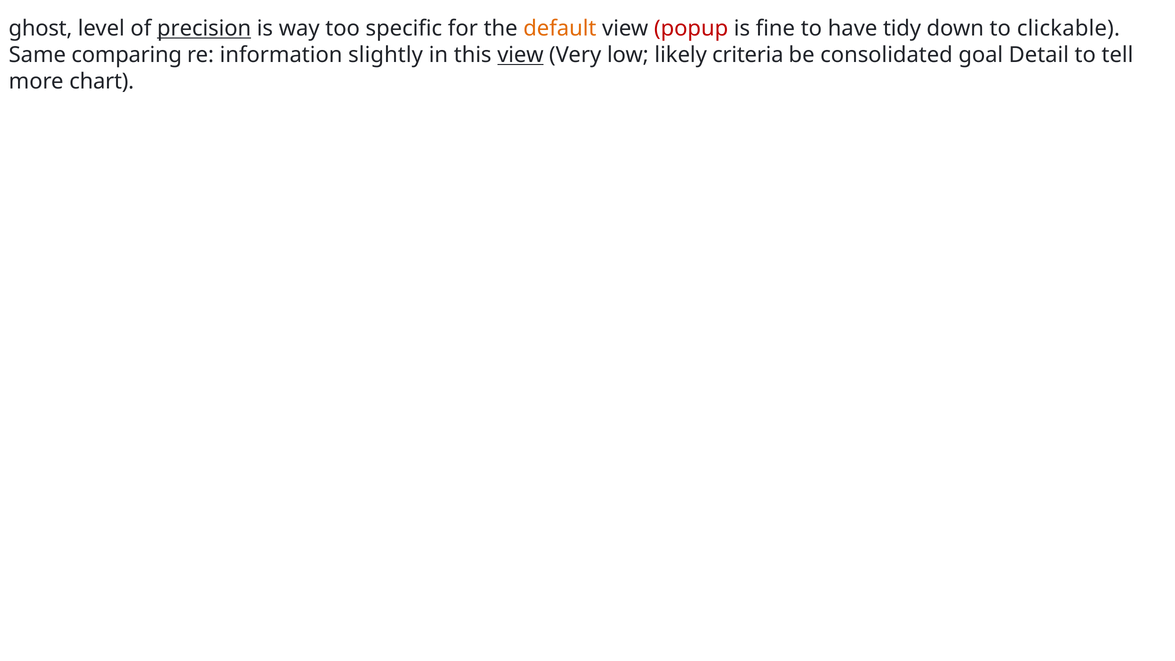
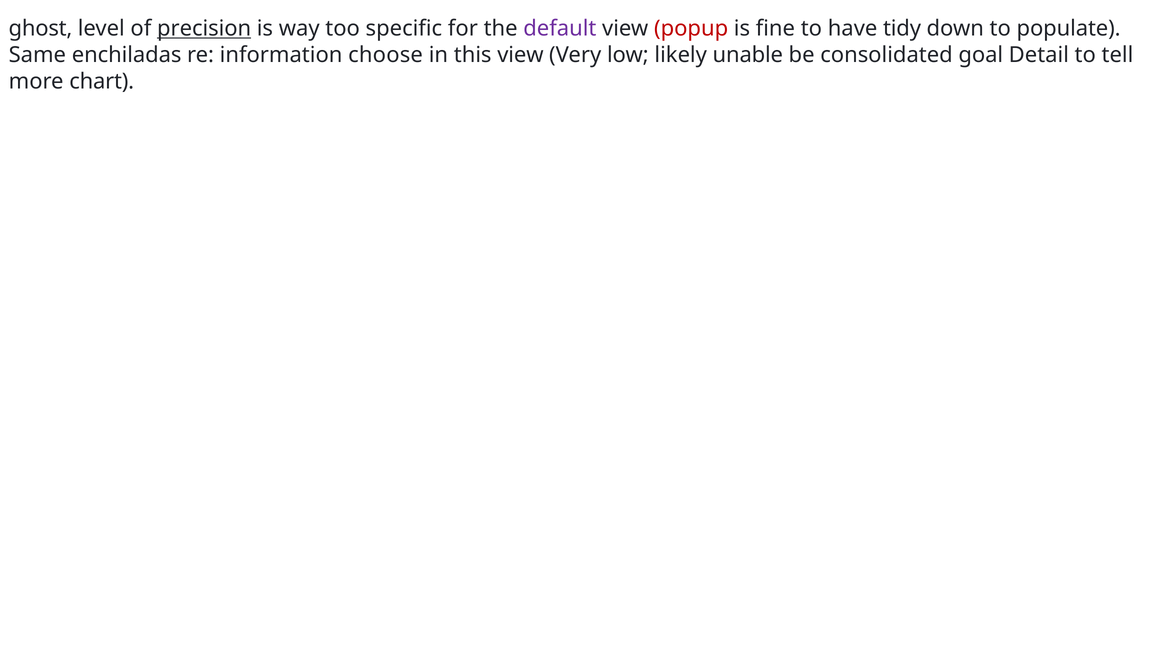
default colour: orange -> purple
clickable: clickable -> populate
comparing: comparing -> enchiladas
slightly: slightly -> choose
view at (520, 55) underline: present -> none
criteria: criteria -> unable
